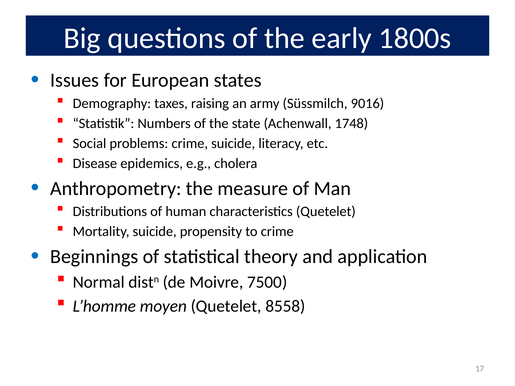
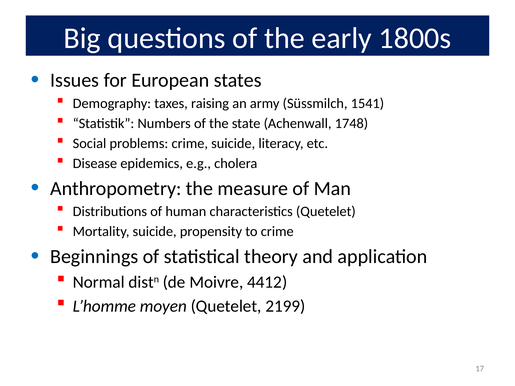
9016: 9016 -> 1541
7500: 7500 -> 4412
8558: 8558 -> 2199
